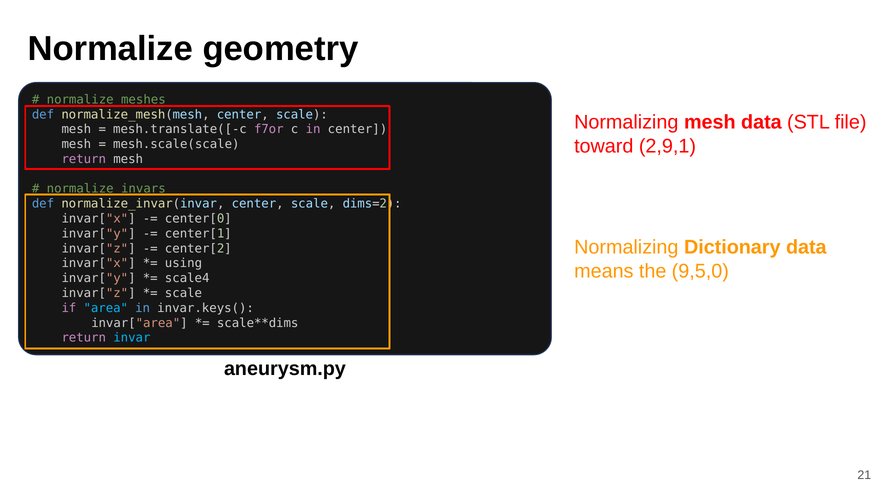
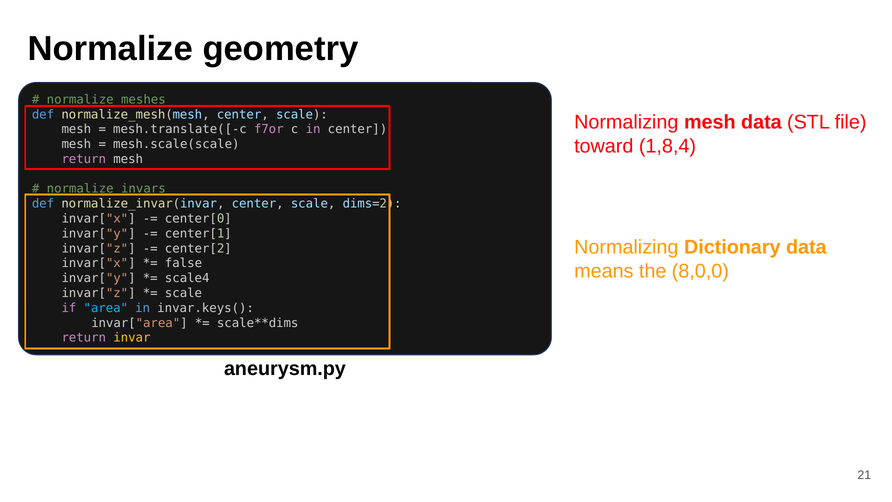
2,9,1: 2,9,1 -> 1,8,4
using: using -> false
9,5,0: 9,5,0 -> 8,0,0
invar colour: light blue -> yellow
